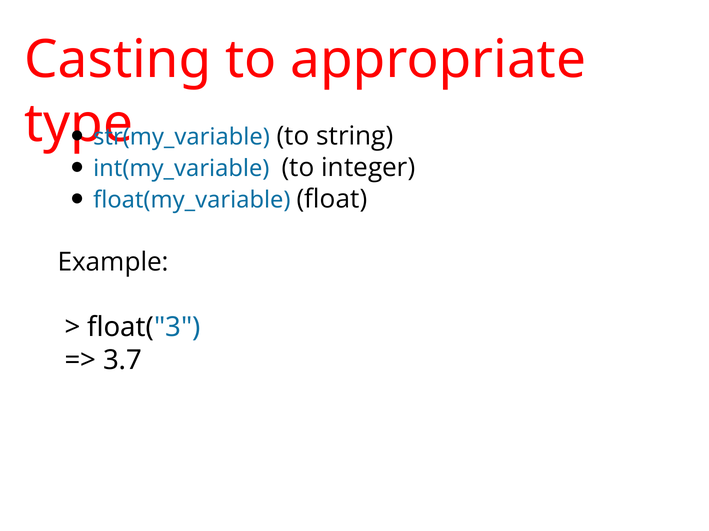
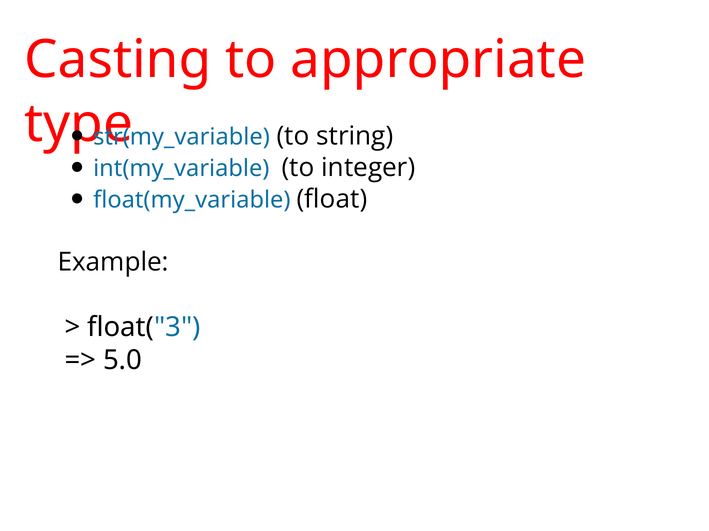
3.7: 3.7 -> 5.0
